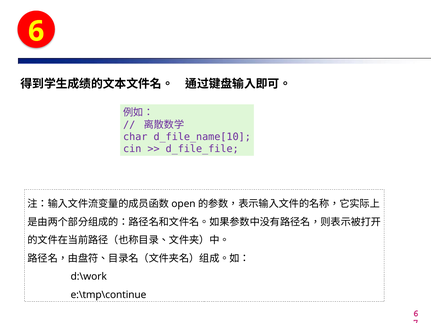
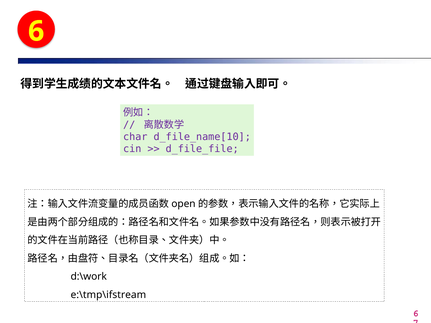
e:\tmp\continue: e:\tmp\continue -> e:\tmp\ifstream
